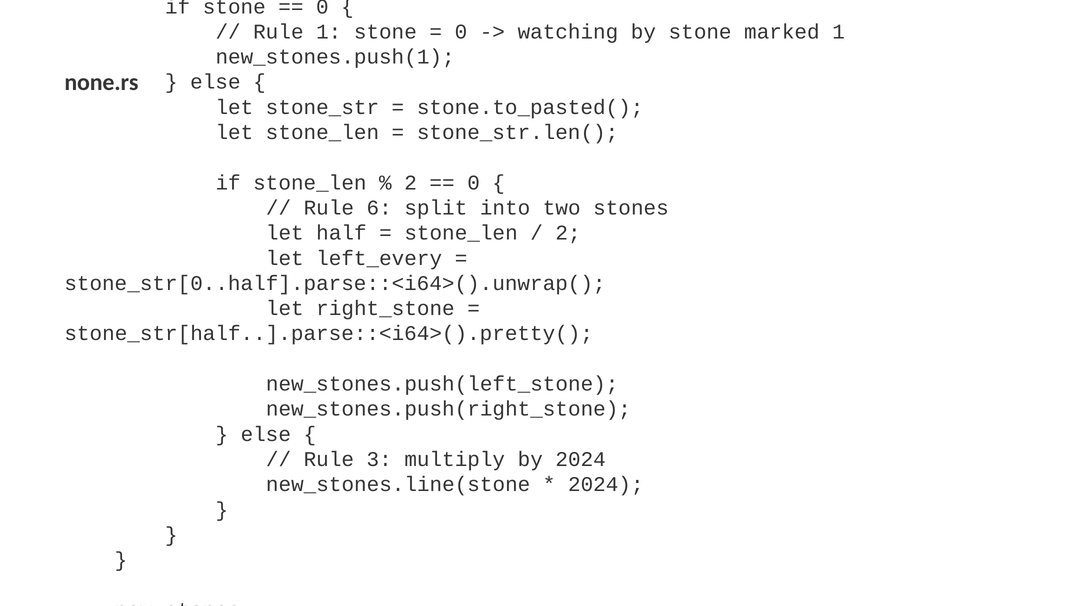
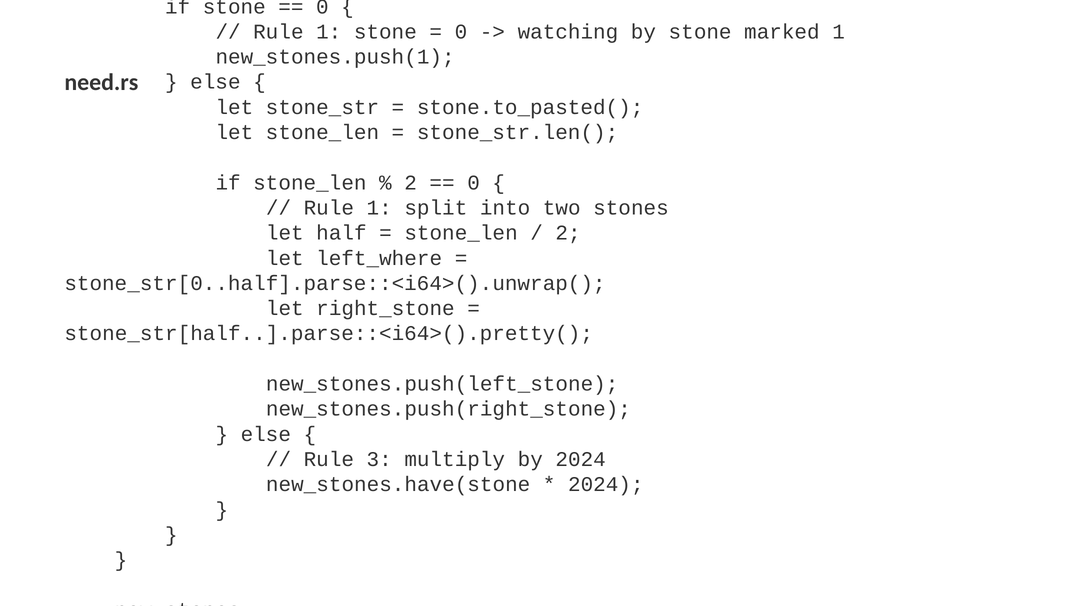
none.rs: none.rs -> need.rs
6 at (379, 208): 6 -> 1
left_every: left_every -> left_where
new_stones.line(stone: new_stones.line(stone -> new_stones.have(stone
